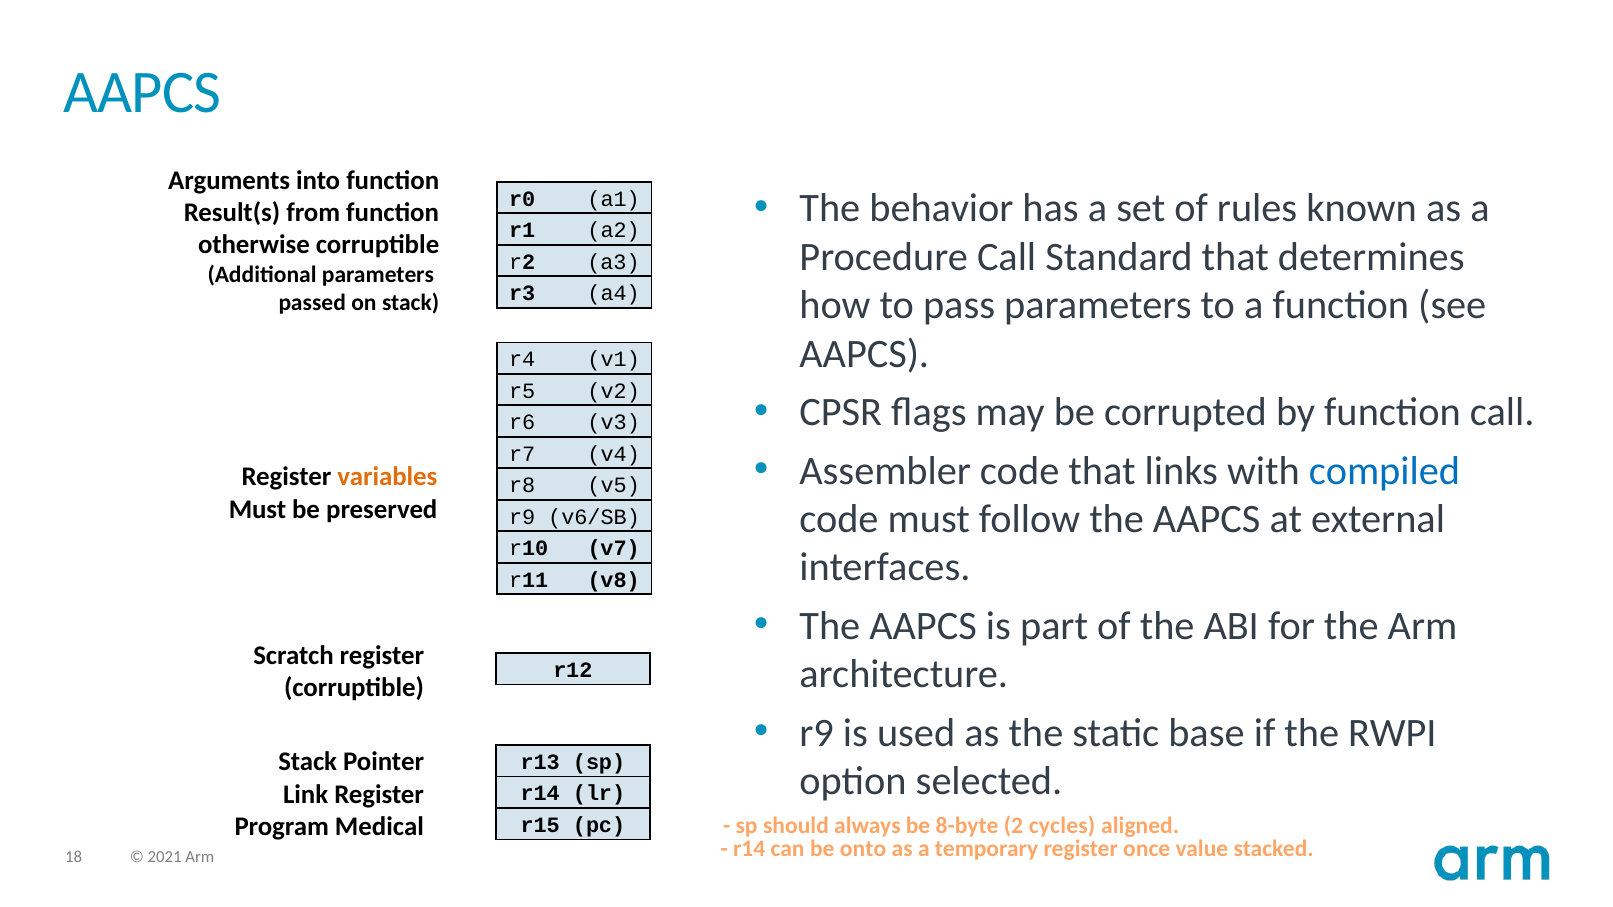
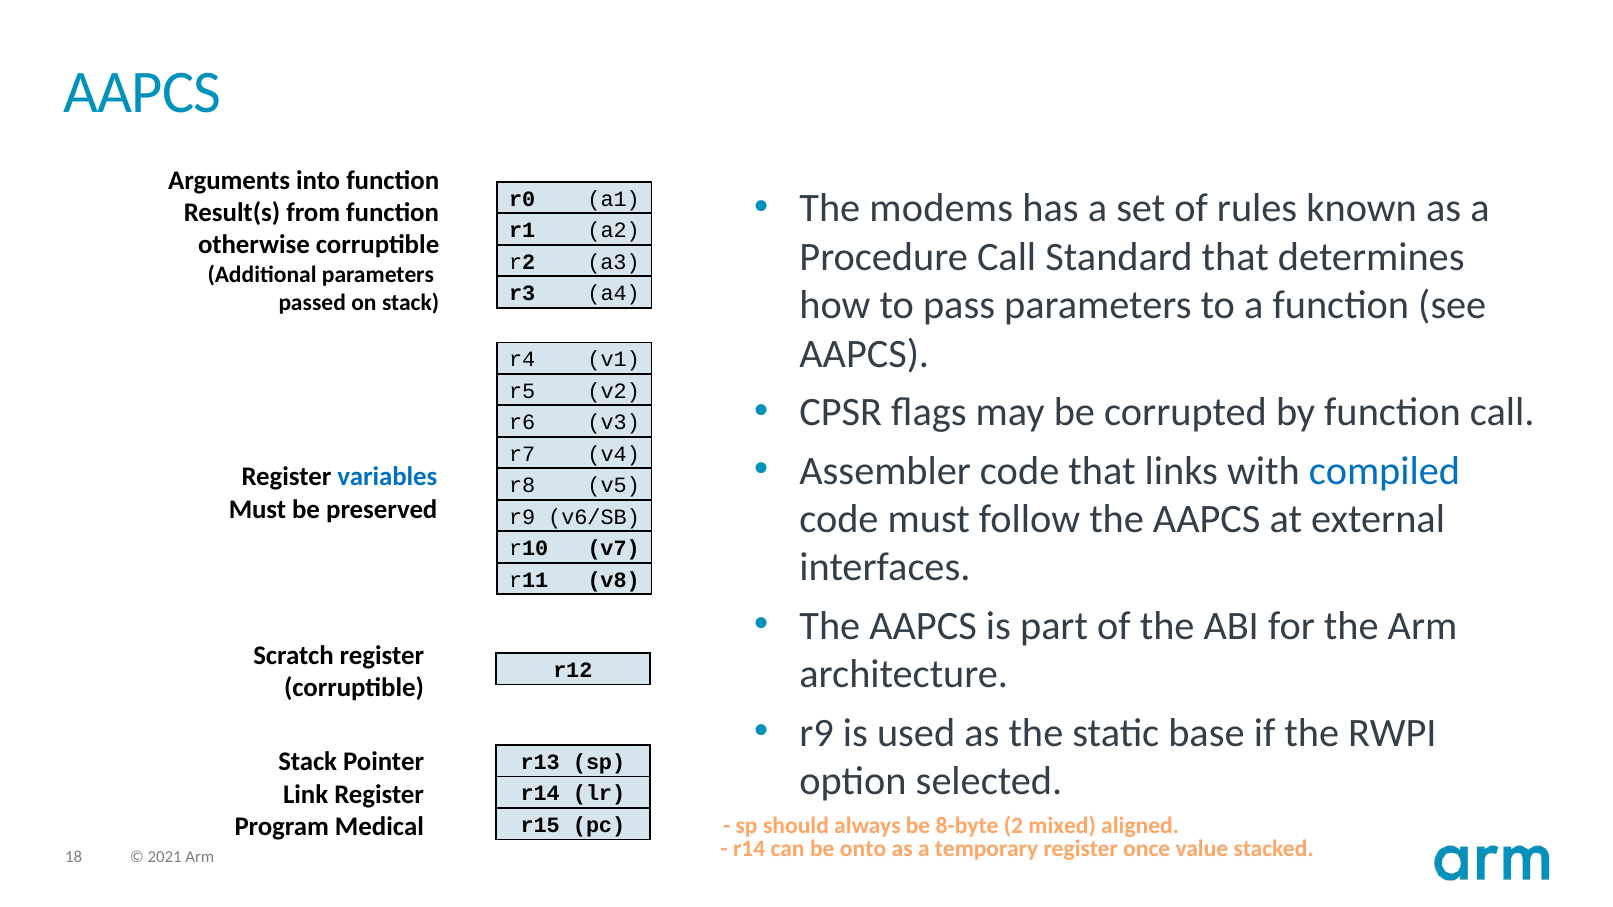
behavior: behavior -> modems
variables colour: orange -> blue
cycles: cycles -> mixed
